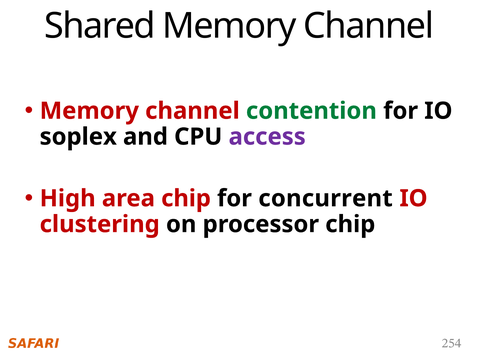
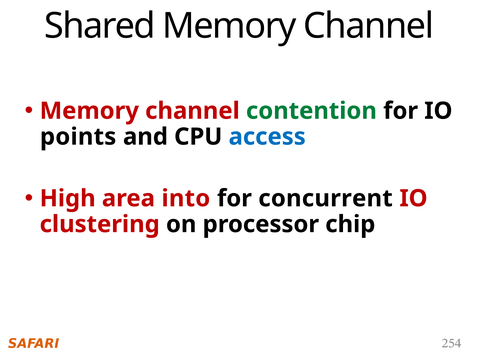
soplex: soplex -> points
access colour: purple -> blue
area chip: chip -> into
